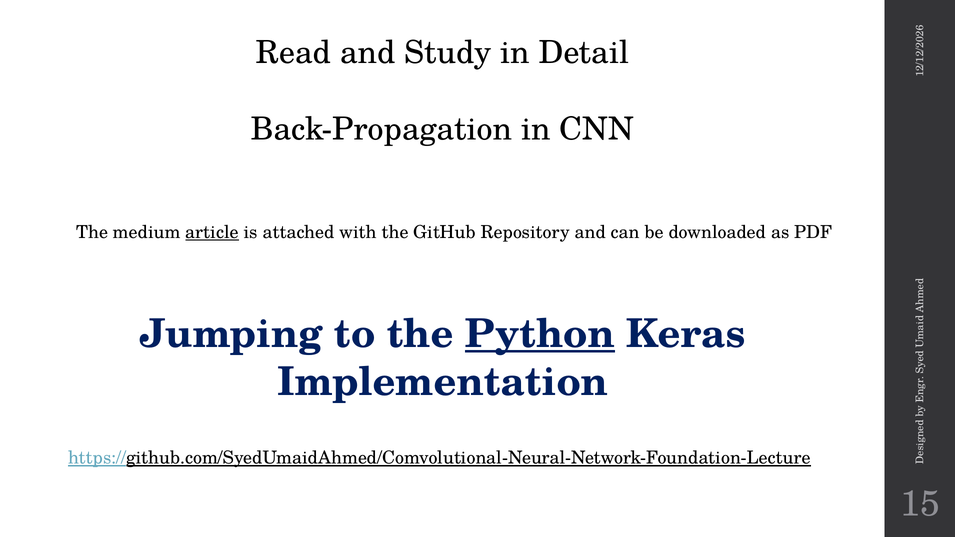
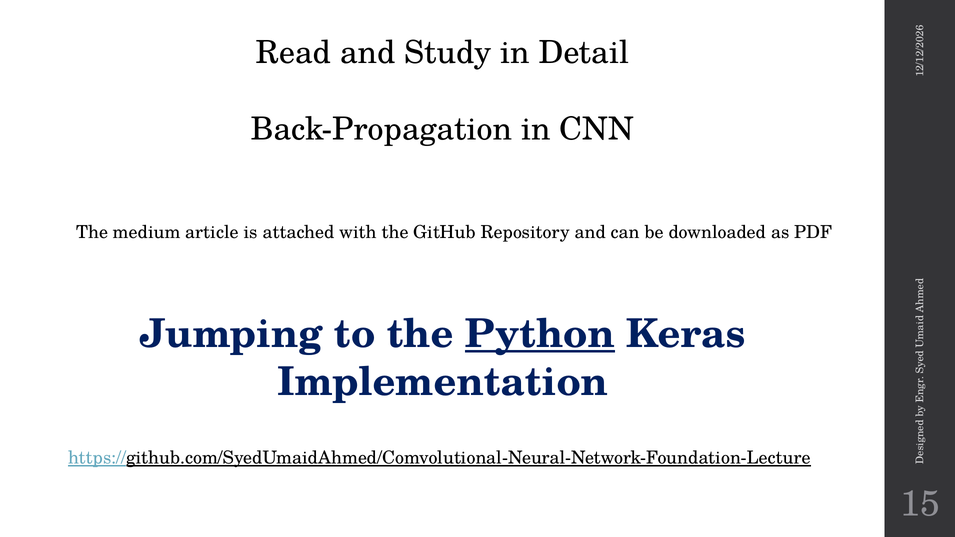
article underline: present -> none
